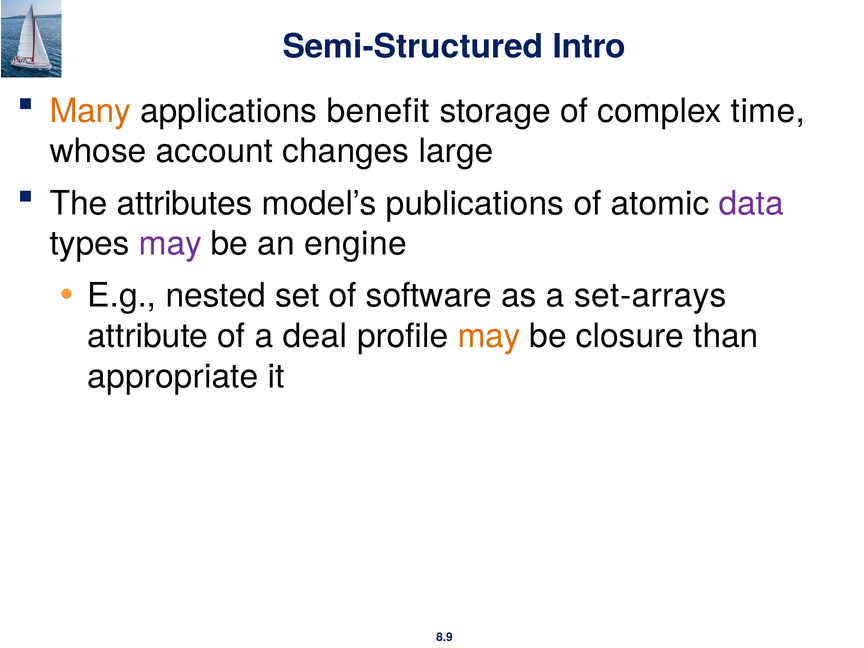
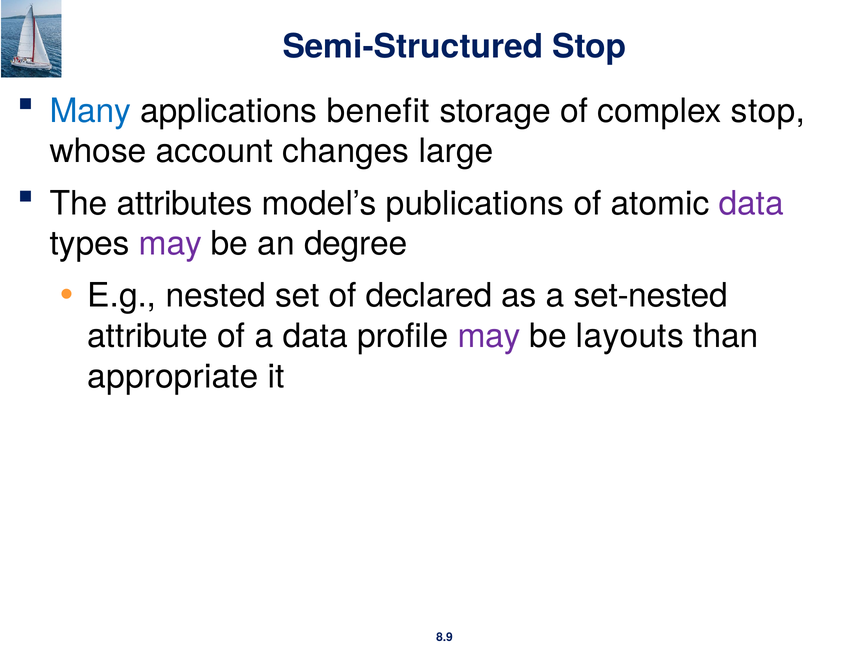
Semi-Structured Intro: Intro -> Stop
Many colour: orange -> blue
complex time: time -> stop
engine: engine -> degree
software: software -> declared
set-arrays: set-arrays -> set-nested
a deal: deal -> data
may at (489, 336) colour: orange -> purple
closure: closure -> layouts
